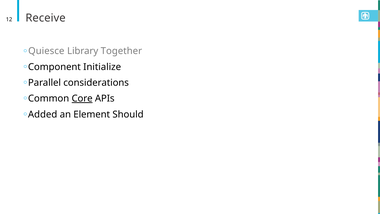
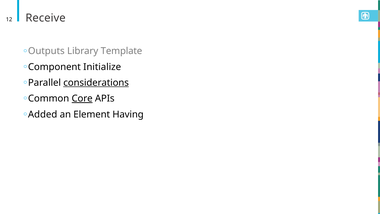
Quiesce: Quiesce -> Outputs
Together: Together -> Template
considerations underline: none -> present
Should: Should -> Having
